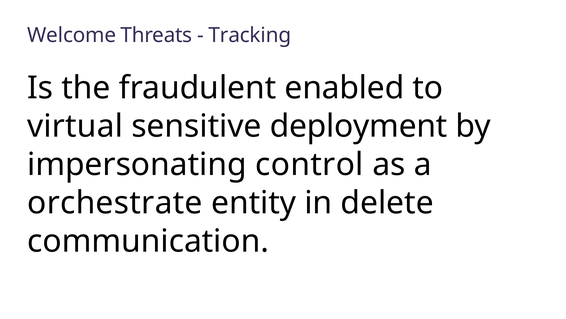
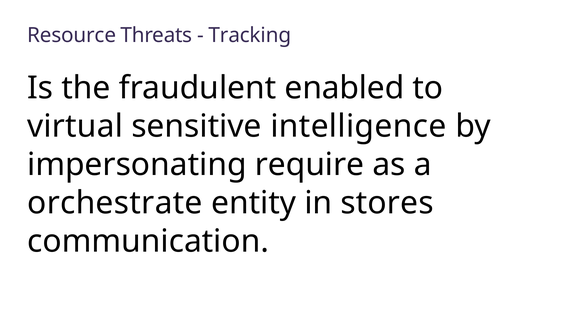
Welcome: Welcome -> Resource
deployment: deployment -> intelligence
control: control -> require
delete: delete -> stores
